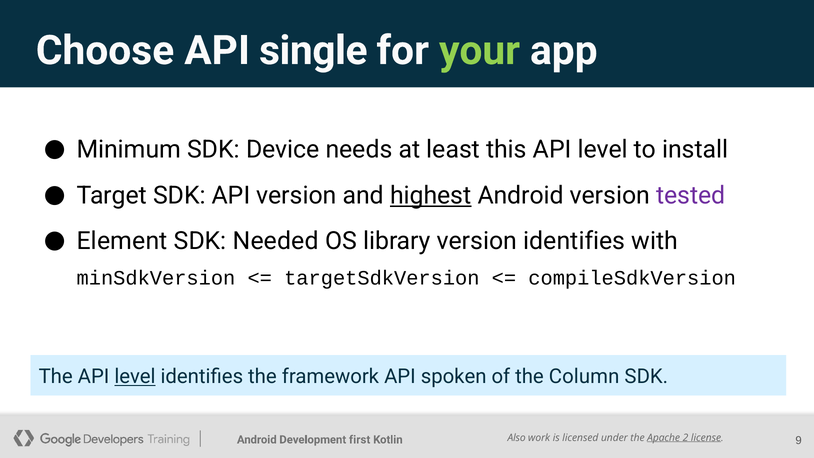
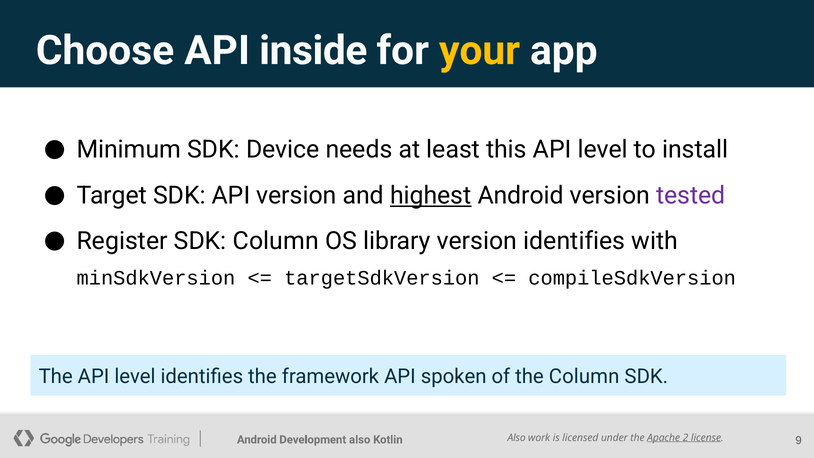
single: single -> inside
your colour: light green -> yellow
Element: Element -> Register
SDK Needed: Needed -> Column
level at (135, 377) underline: present -> none
first at (360, 440): first -> also
